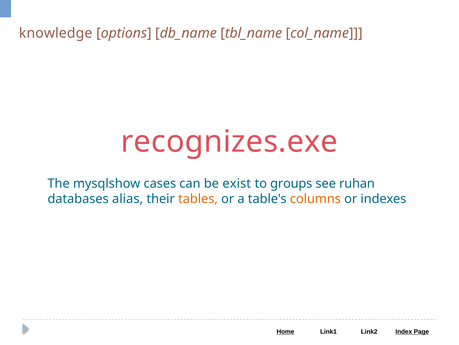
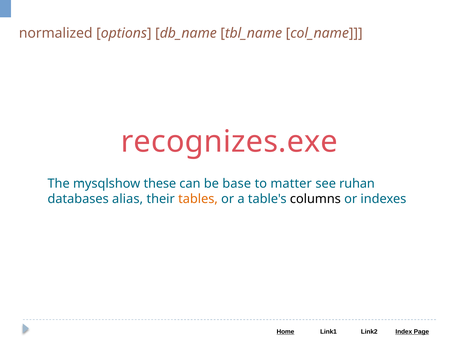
knowledge: knowledge -> normalized
cases: cases -> these
exist: exist -> base
groups: groups -> matter
columns colour: orange -> black
